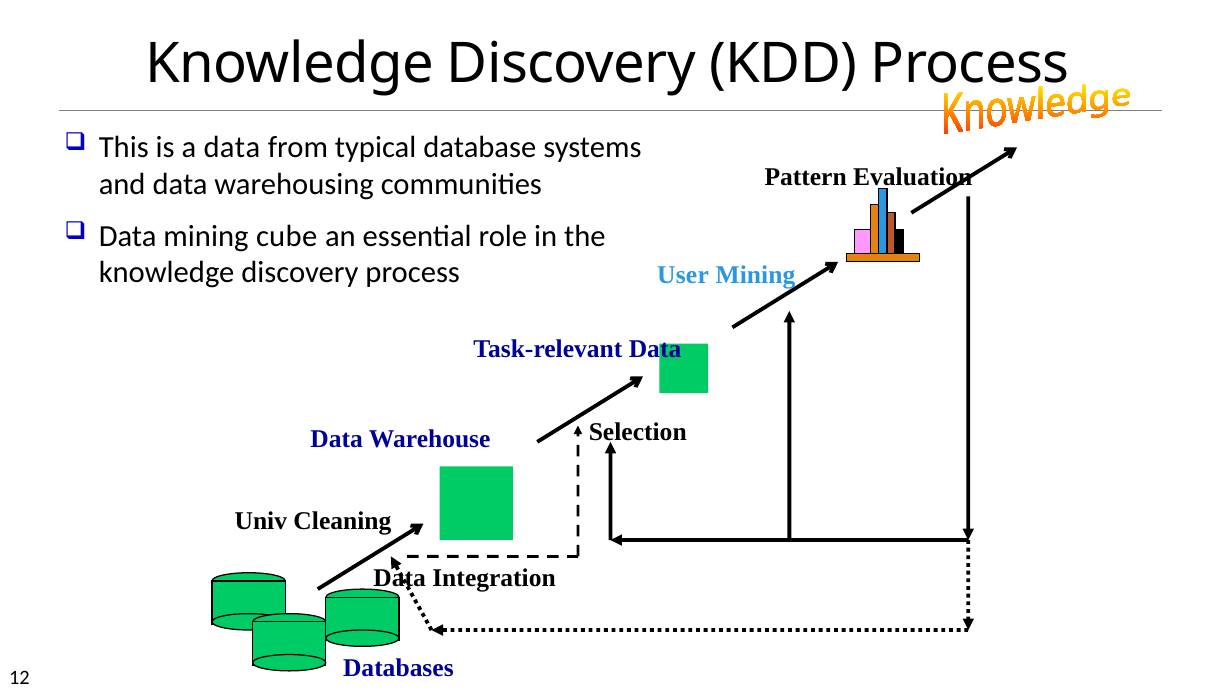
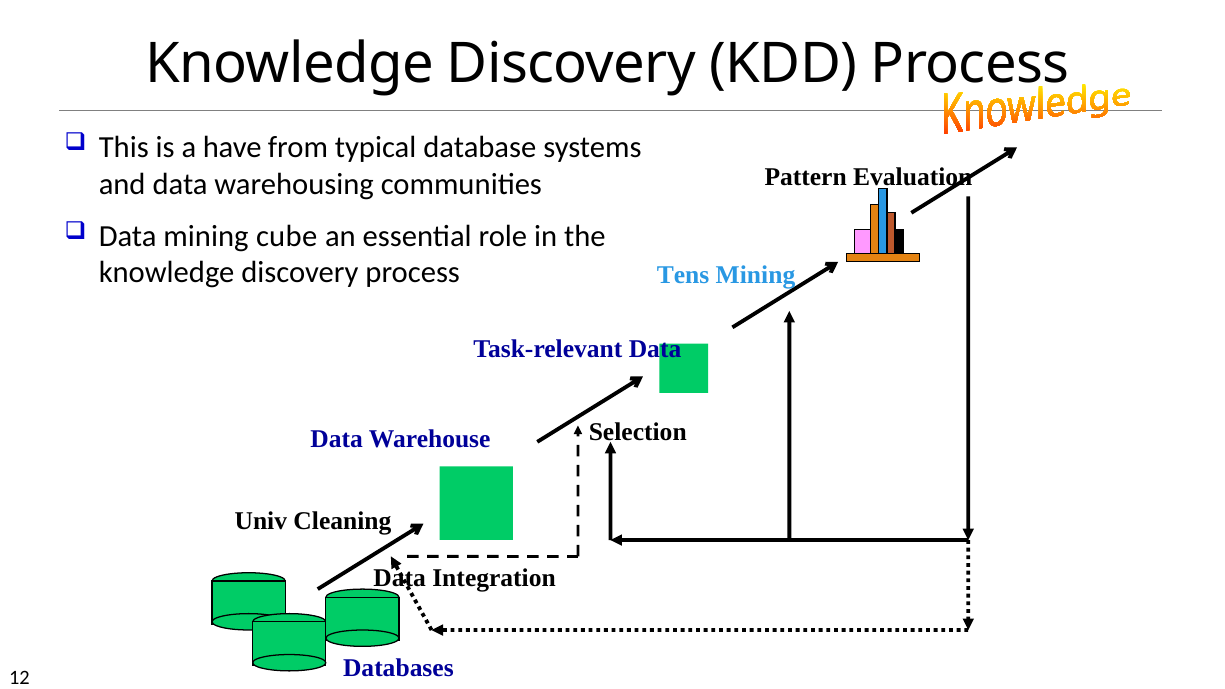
a data: data -> have
User: User -> Tens
